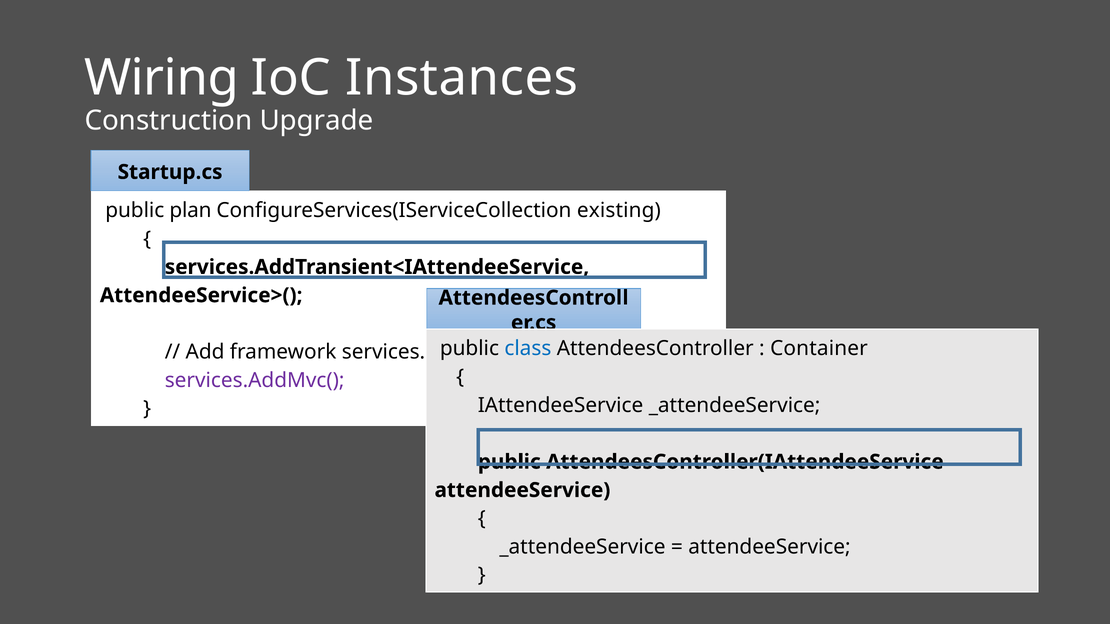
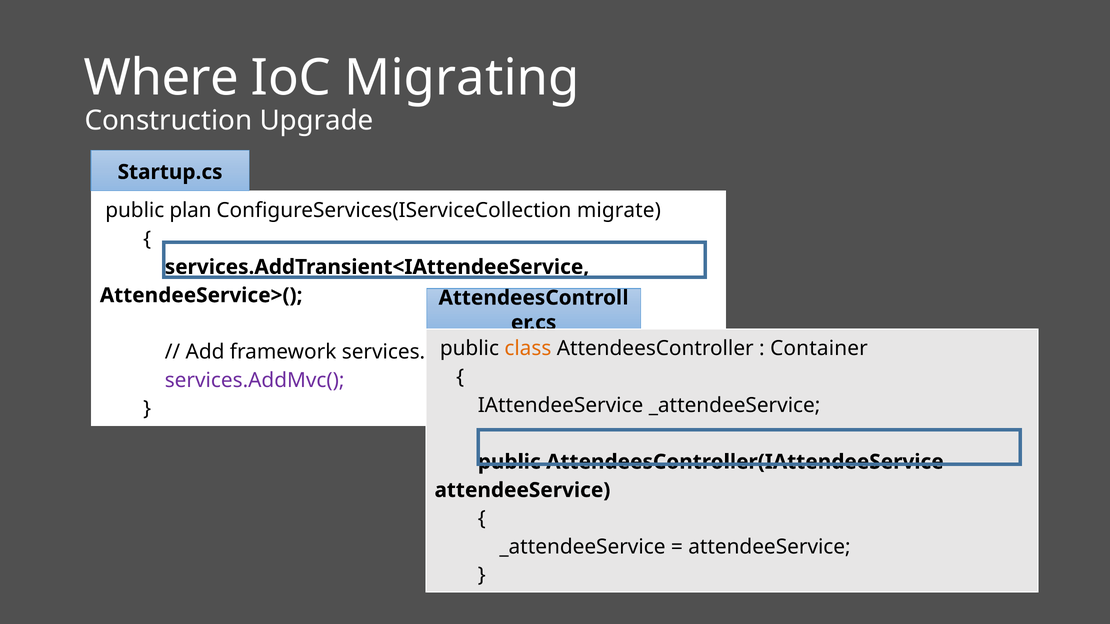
Wiring: Wiring -> Where
Instances: Instances -> Migrating
existing: existing -> migrate
class colour: blue -> orange
